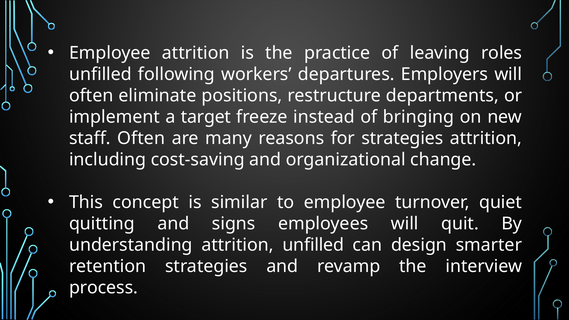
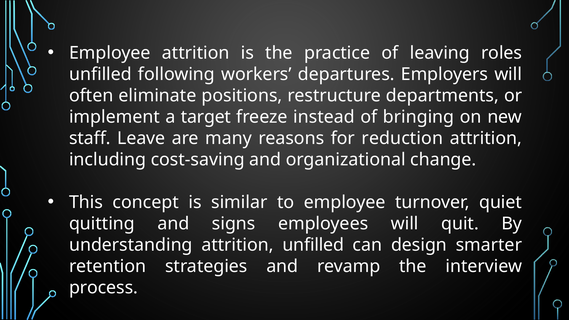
staff Often: Often -> Leave
for strategies: strategies -> reduction
